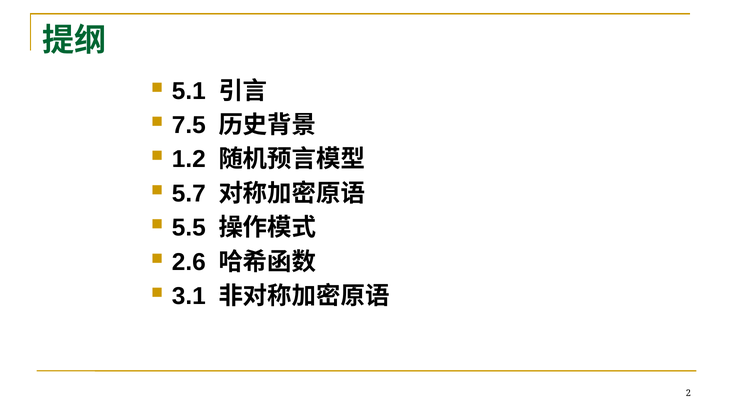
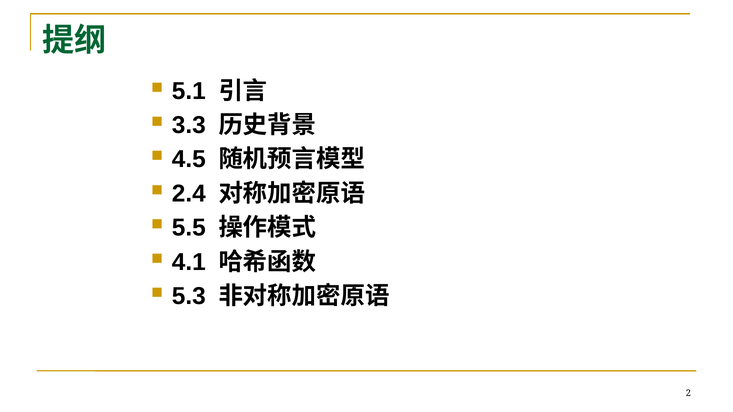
7.5: 7.5 -> 3.3
1.2: 1.2 -> 4.5
5.7: 5.7 -> 2.4
2.6: 2.6 -> 4.1
3.1: 3.1 -> 5.3
